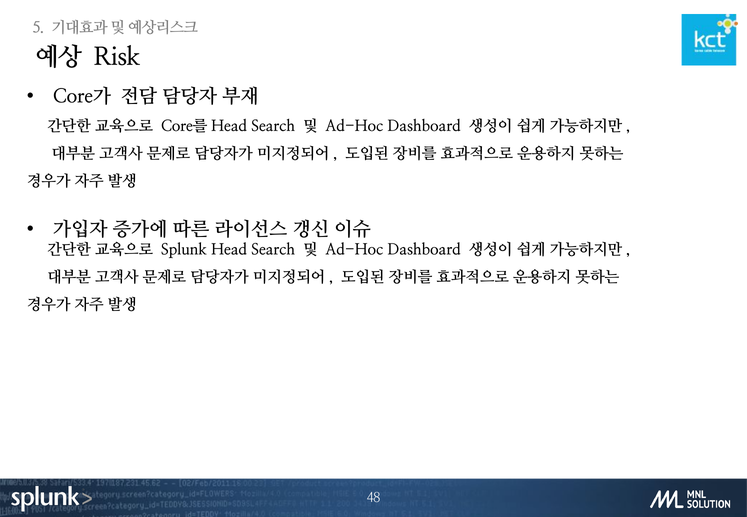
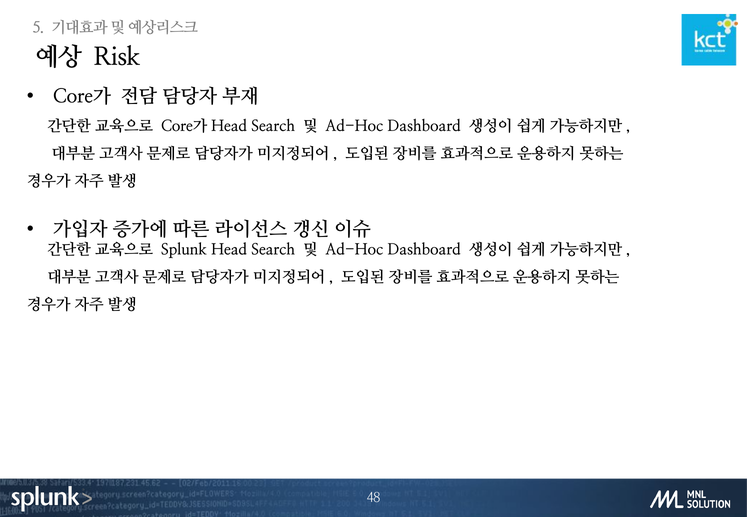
Core를 at (184, 126): Core를 -> Core가
